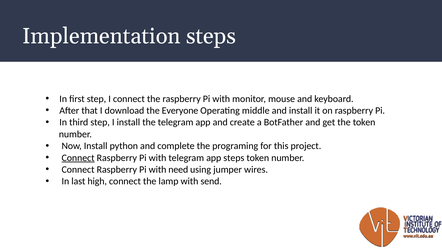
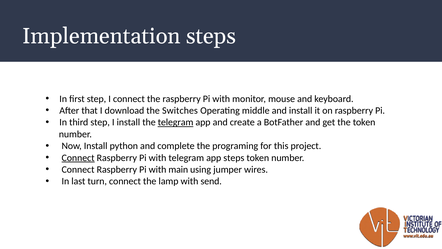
Everyone: Everyone -> Switches
telegram at (176, 122) underline: none -> present
need: need -> main
high: high -> turn
